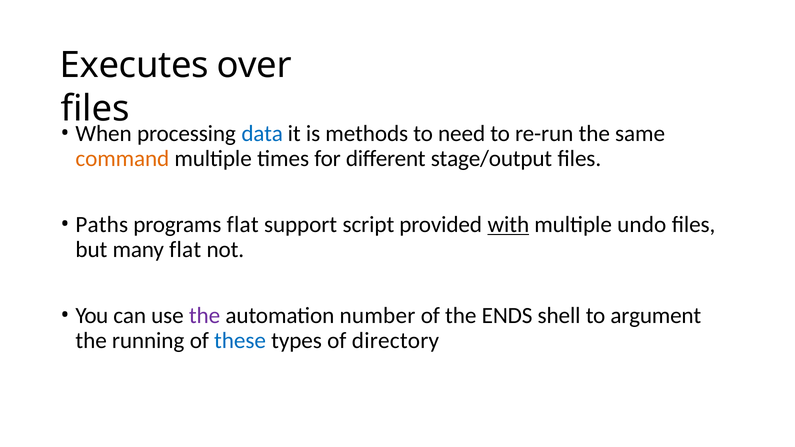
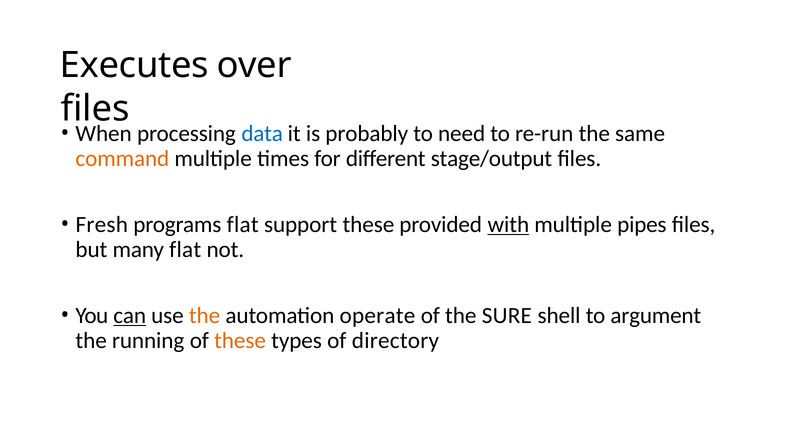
methods: methods -> probably
Paths: Paths -> Fresh
support script: script -> these
undo: undo -> pipes
can underline: none -> present
the at (205, 316) colour: purple -> orange
number: number -> operate
ENDS: ENDS -> SURE
these at (240, 341) colour: blue -> orange
